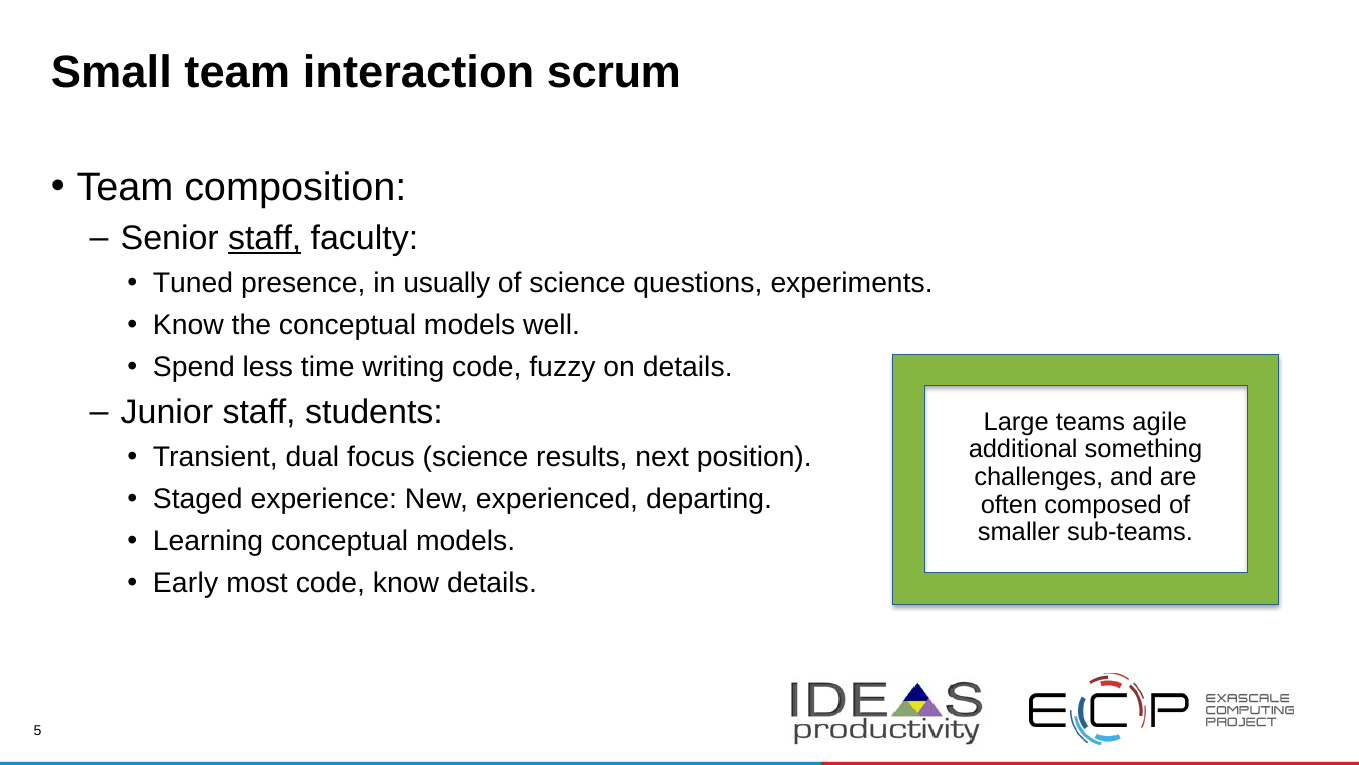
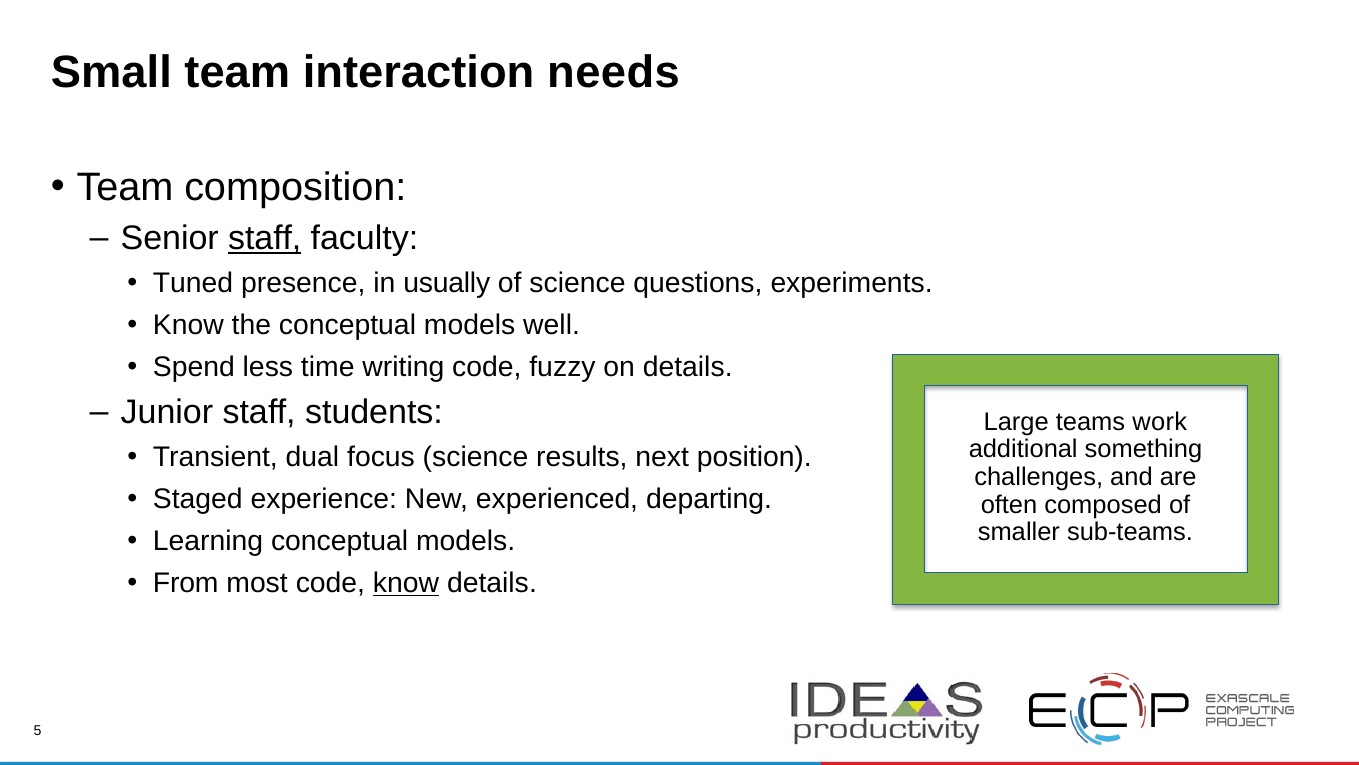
scrum: scrum -> needs
agile: agile -> work
Early: Early -> From
know at (406, 583) underline: none -> present
